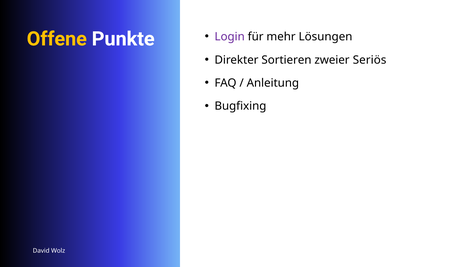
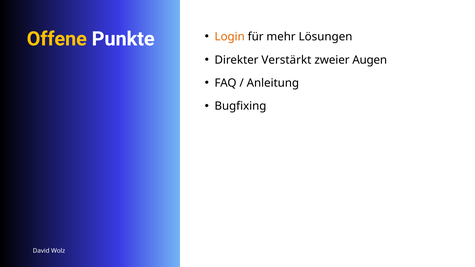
Login colour: purple -> orange
Sortieren: Sortieren -> Verstärkt
Seriös: Seriös -> Augen
